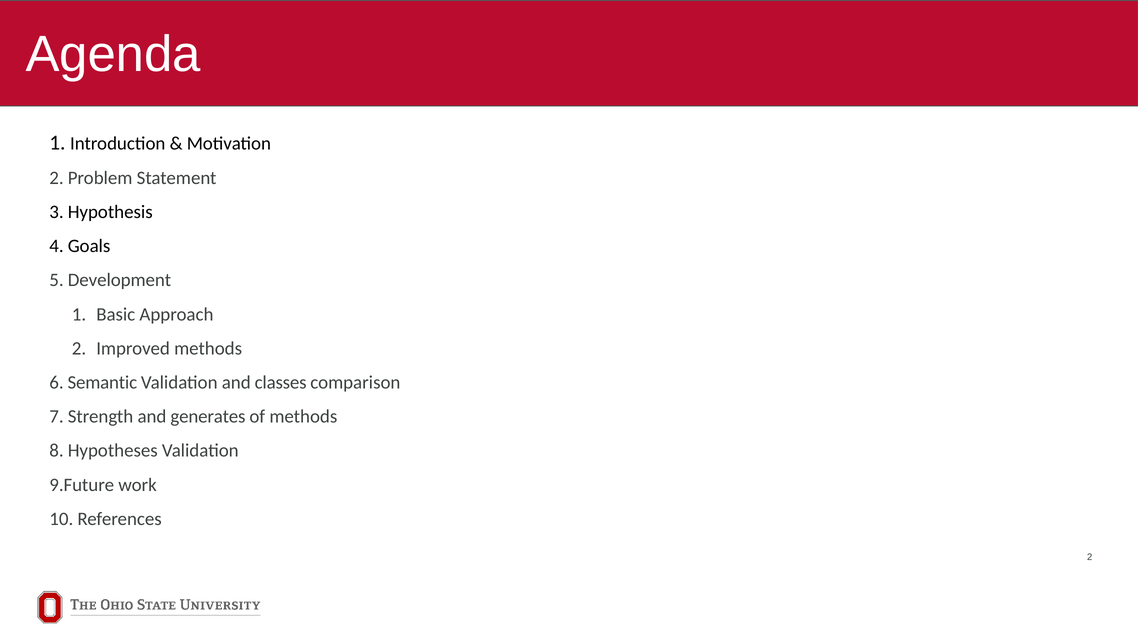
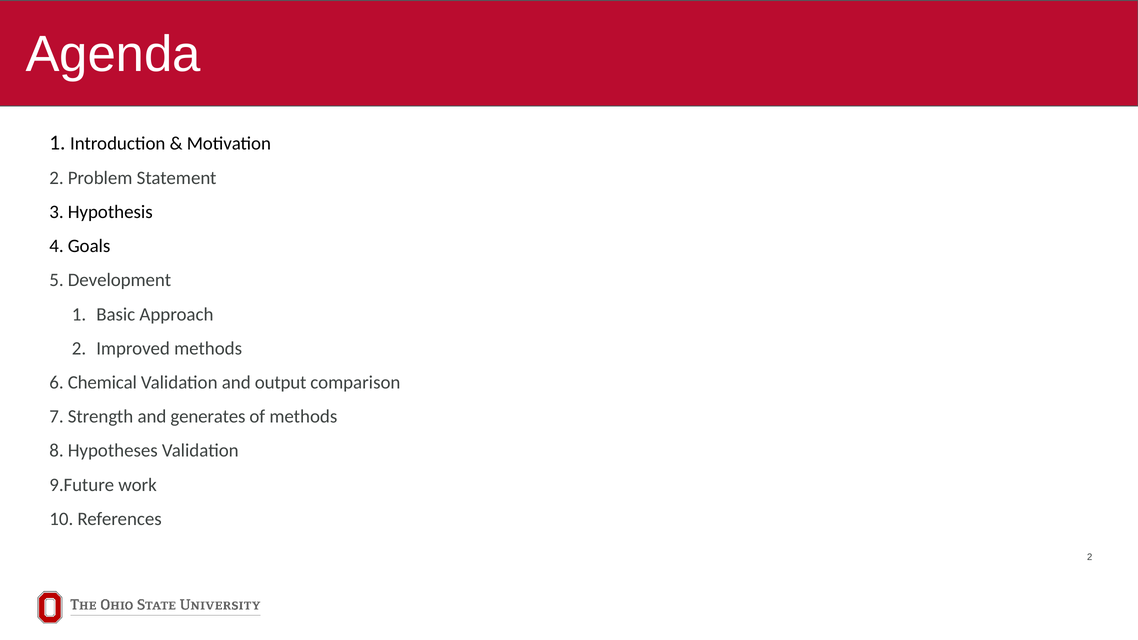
Semantic: Semantic -> Chemical
classes: classes -> output
